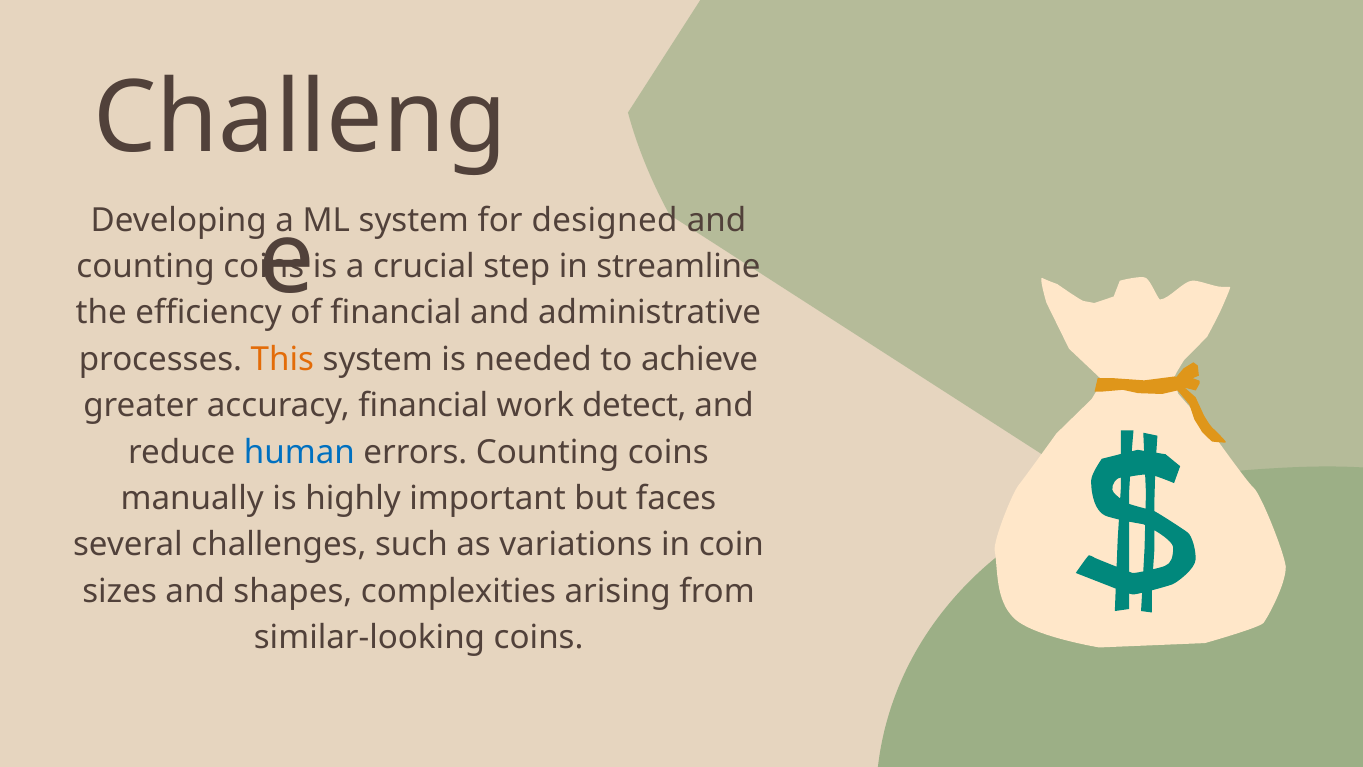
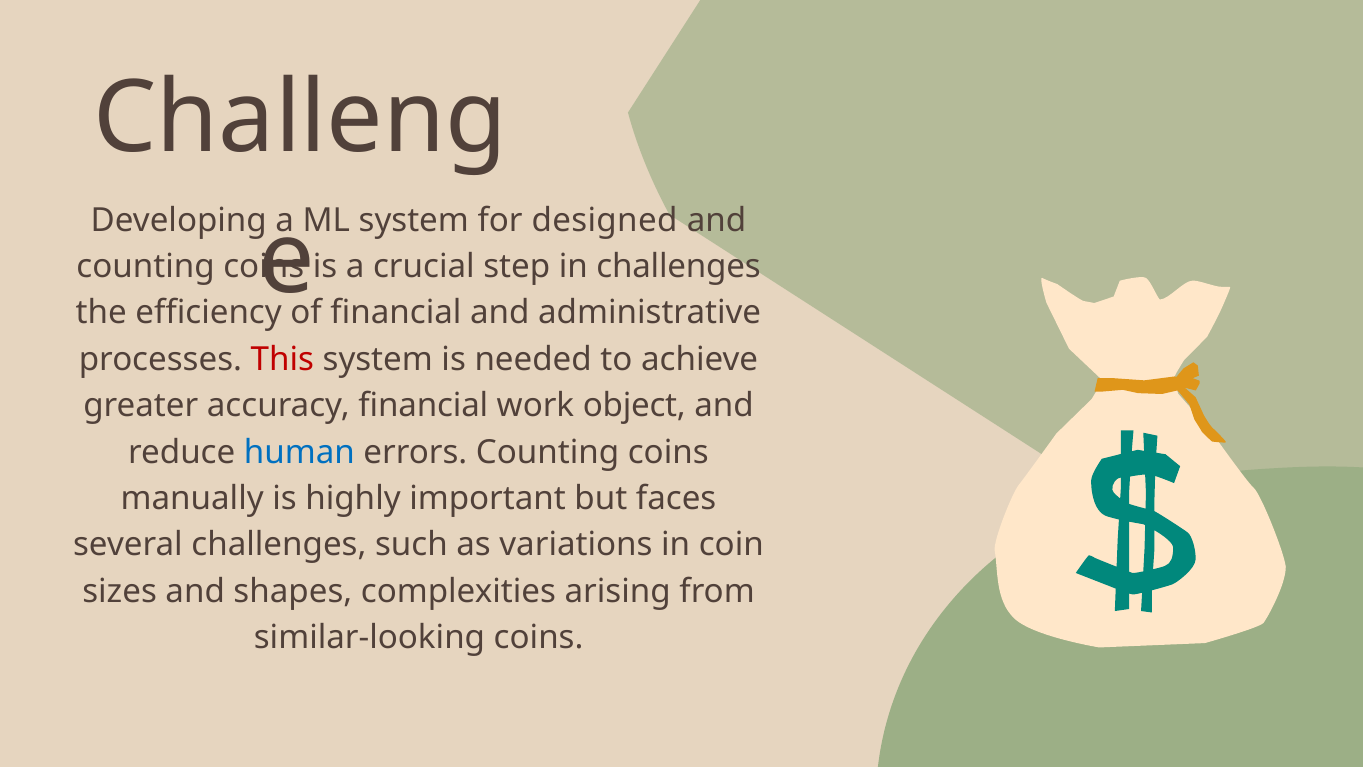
in streamline: streamline -> challenges
This colour: orange -> red
detect: detect -> object
